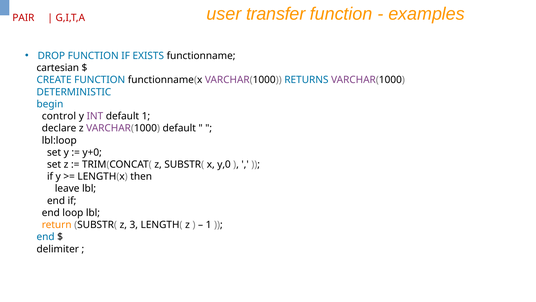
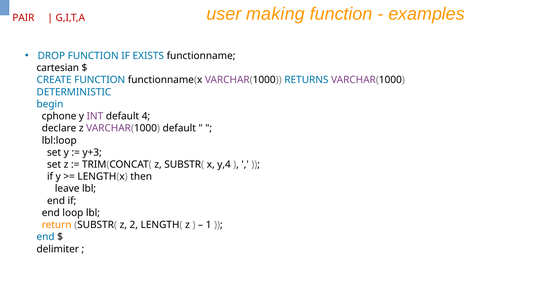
transfer: transfer -> making
control: control -> cphone
default 1: 1 -> 4
y+0: y+0 -> y+3
y,0: y,0 -> y,4
3: 3 -> 2
